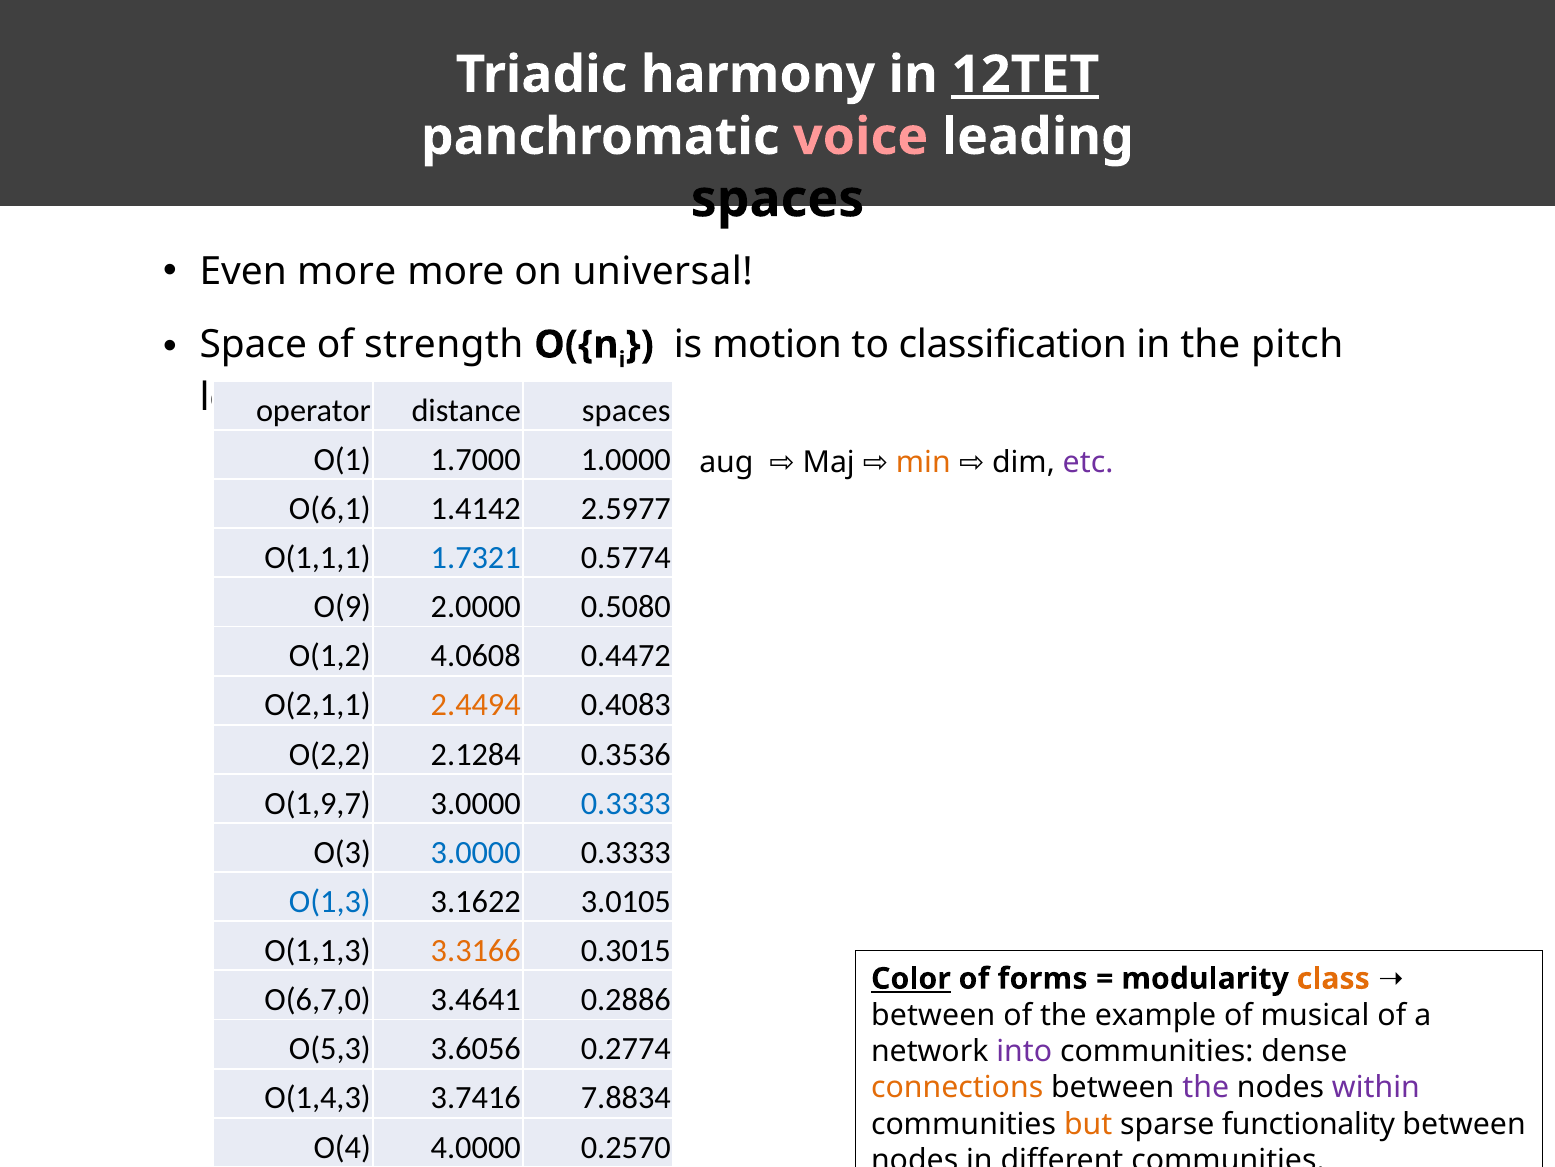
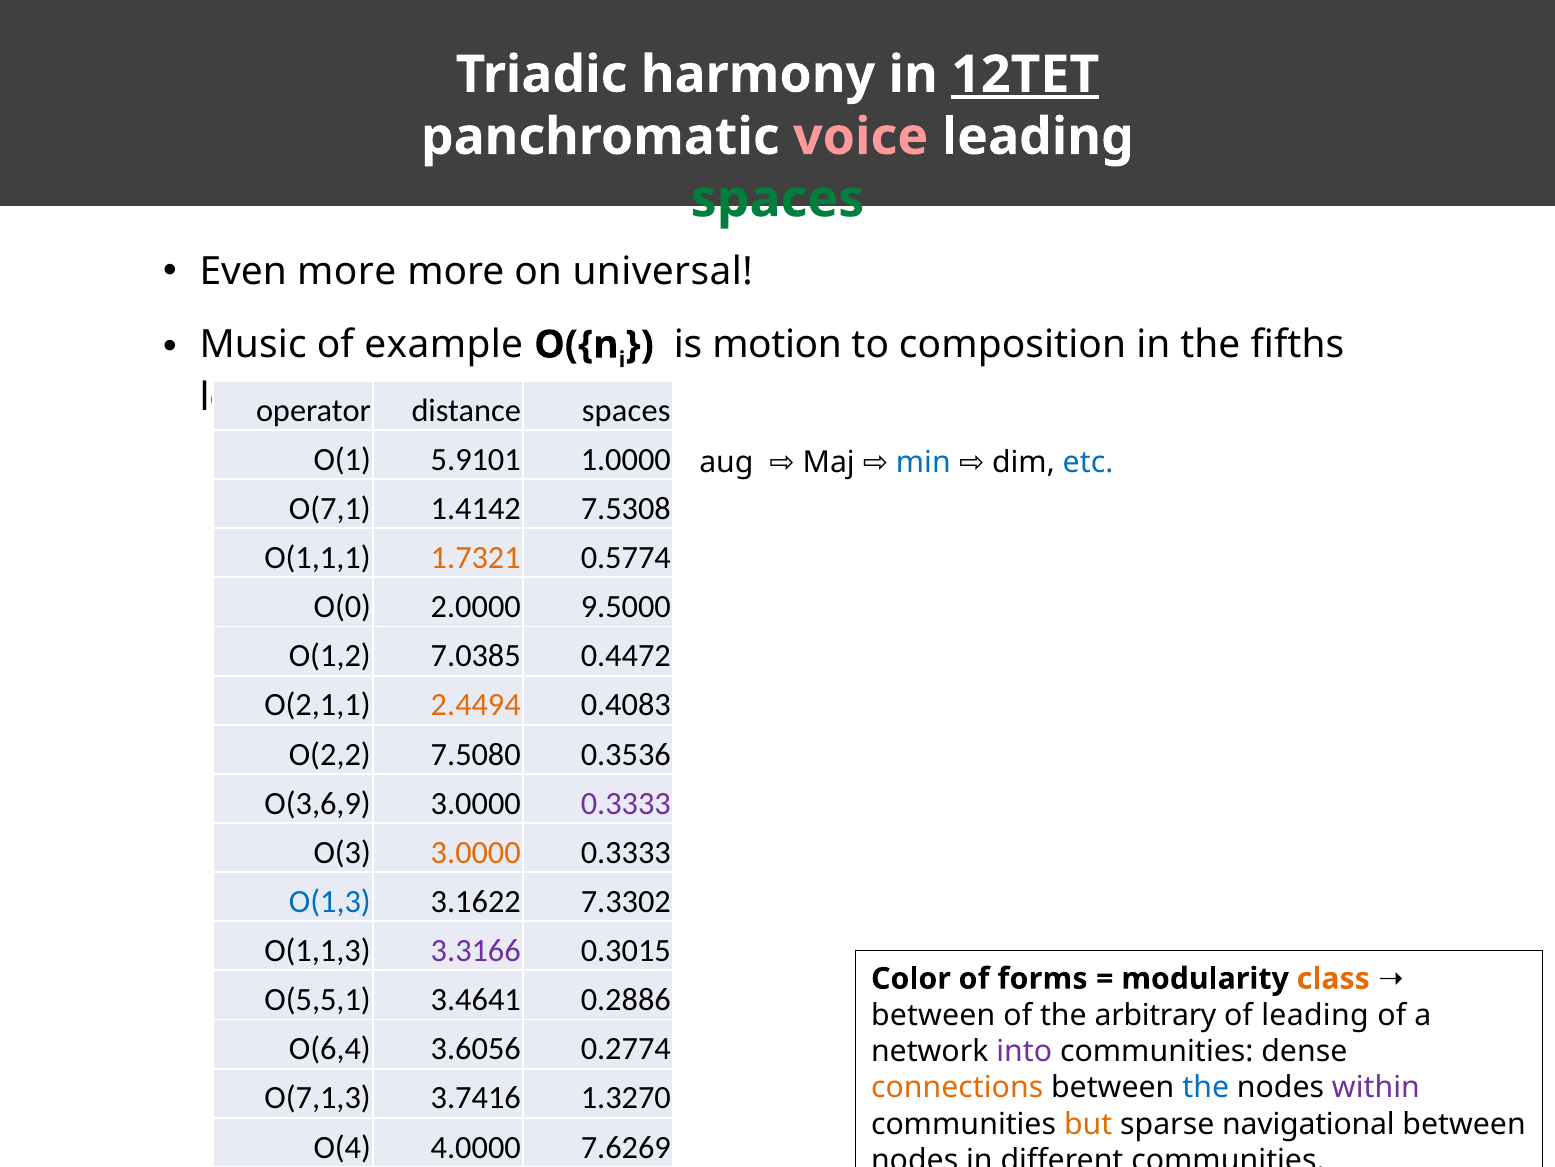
spaces at (778, 199) colour: black -> green
Space at (253, 344): Space -> Music
strength: strength -> example
classification: classification -> composition
pitch: pitch -> fifths
1.7000: 1.7000 -> 5.9101
min colour: orange -> blue
etc colour: purple -> blue
O(6,1: O(6,1 -> O(7,1
2.5977: 2.5977 -> 7.5308
1.7321 colour: blue -> orange
O(9: O(9 -> O(0
0.5080: 0.5080 -> 9.5000
4.0608: 4.0608 -> 7.0385
2.1284: 2.1284 -> 7.5080
O(1,9,7: O(1,9,7 -> O(3,6,9
0.3333 at (626, 803) colour: blue -> purple
3.0000 at (476, 852) colour: blue -> orange
3.0105: 3.0105 -> 7.3302
3.3166 colour: orange -> purple
Color underline: present -> none
O(6,7,0: O(6,7,0 -> O(5,5,1
example: example -> arbitrary
of musical: musical -> leading
O(5,3: O(5,3 -> O(6,4
the at (1206, 1087) colour: purple -> blue
O(1,4,3: O(1,4,3 -> O(7,1,3
7.8834: 7.8834 -> 1.3270
functionality: functionality -> navigational
0.2570: 0.2570 -> 7.6269
